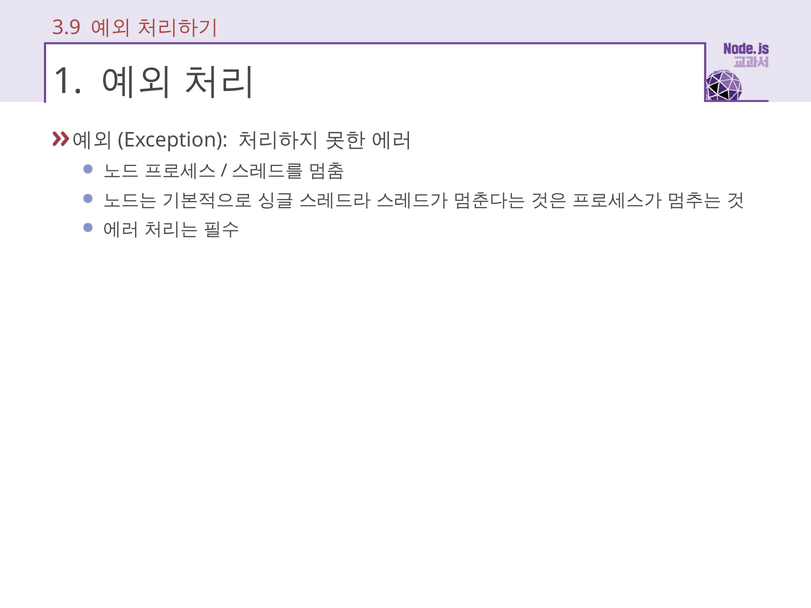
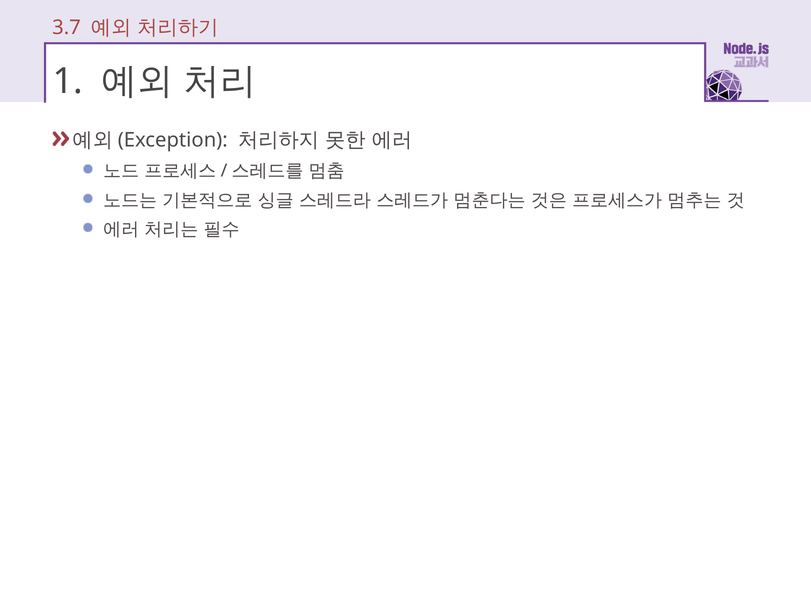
3.9: 3.9 -> 3.7
